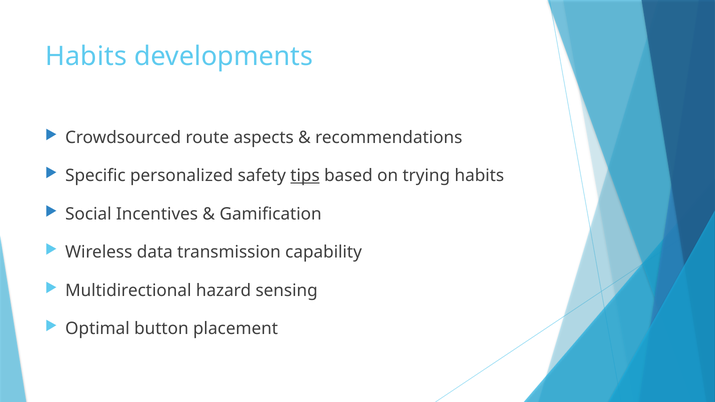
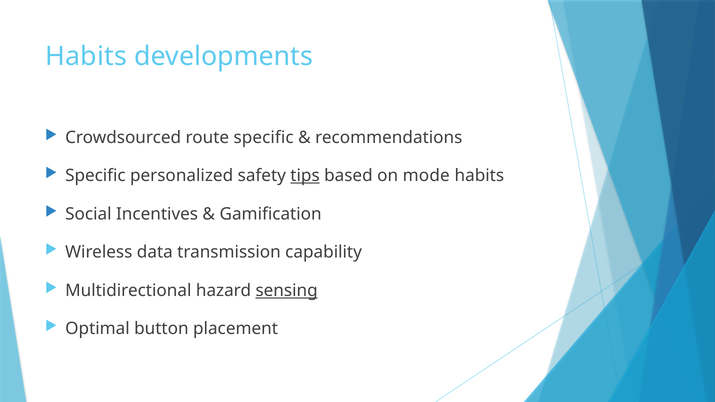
route aspects: aspects -> specific
trying: trying -> mode
sensing underline: none -> present
